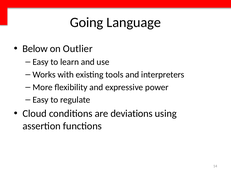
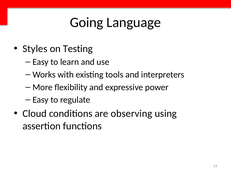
Below: Below -> Styles
Outlier: Outlier -> Testing
deviations: deviations -> observing
